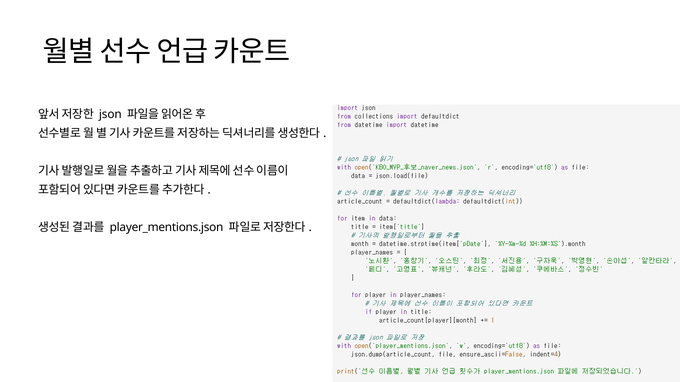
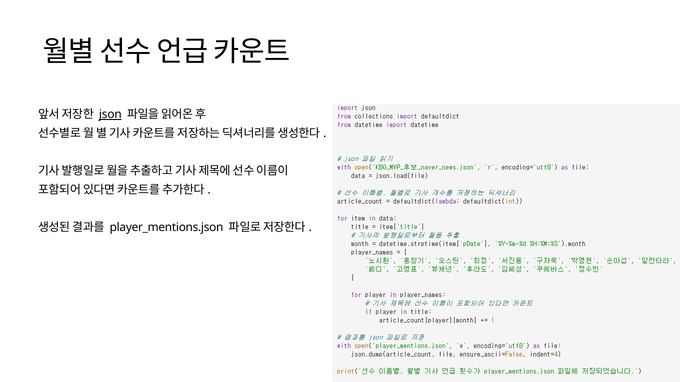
json underline: none -> present
